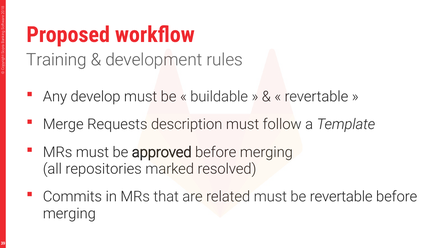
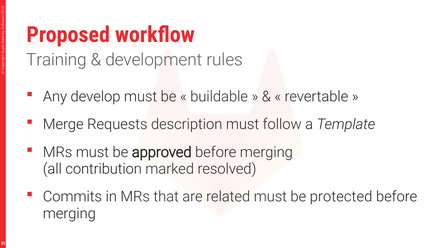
repositories: repositories -> contribution
revertable at (341, 196): revertable -> protected
